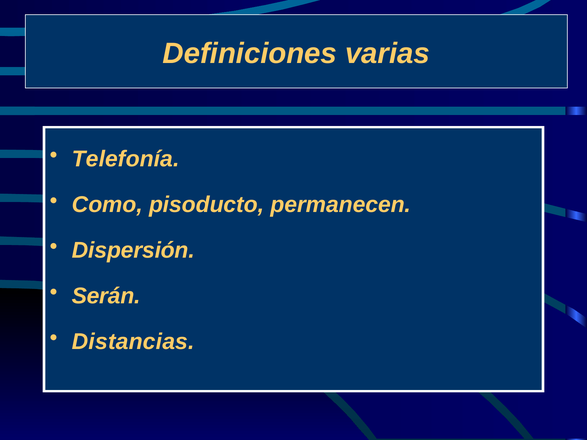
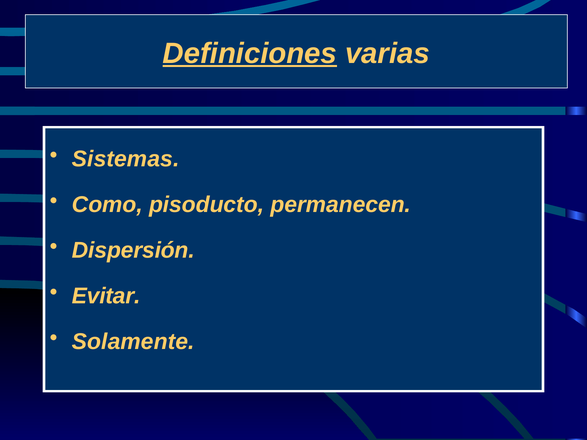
Definiciones underline: none -> present
Telefonía: Telefonía -> Sistemas
Serán: Serán -> Evitar
Distancias: Distancias -> Solamente
